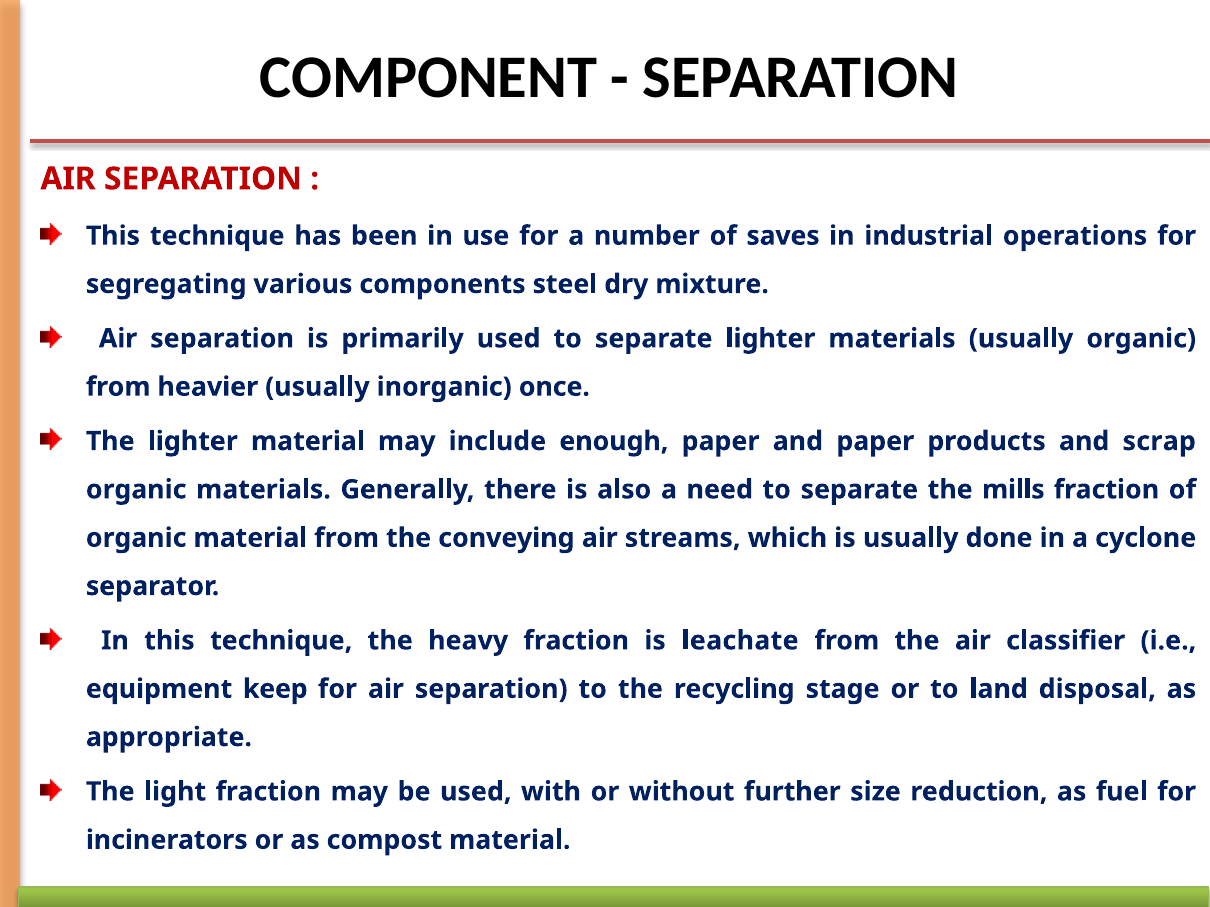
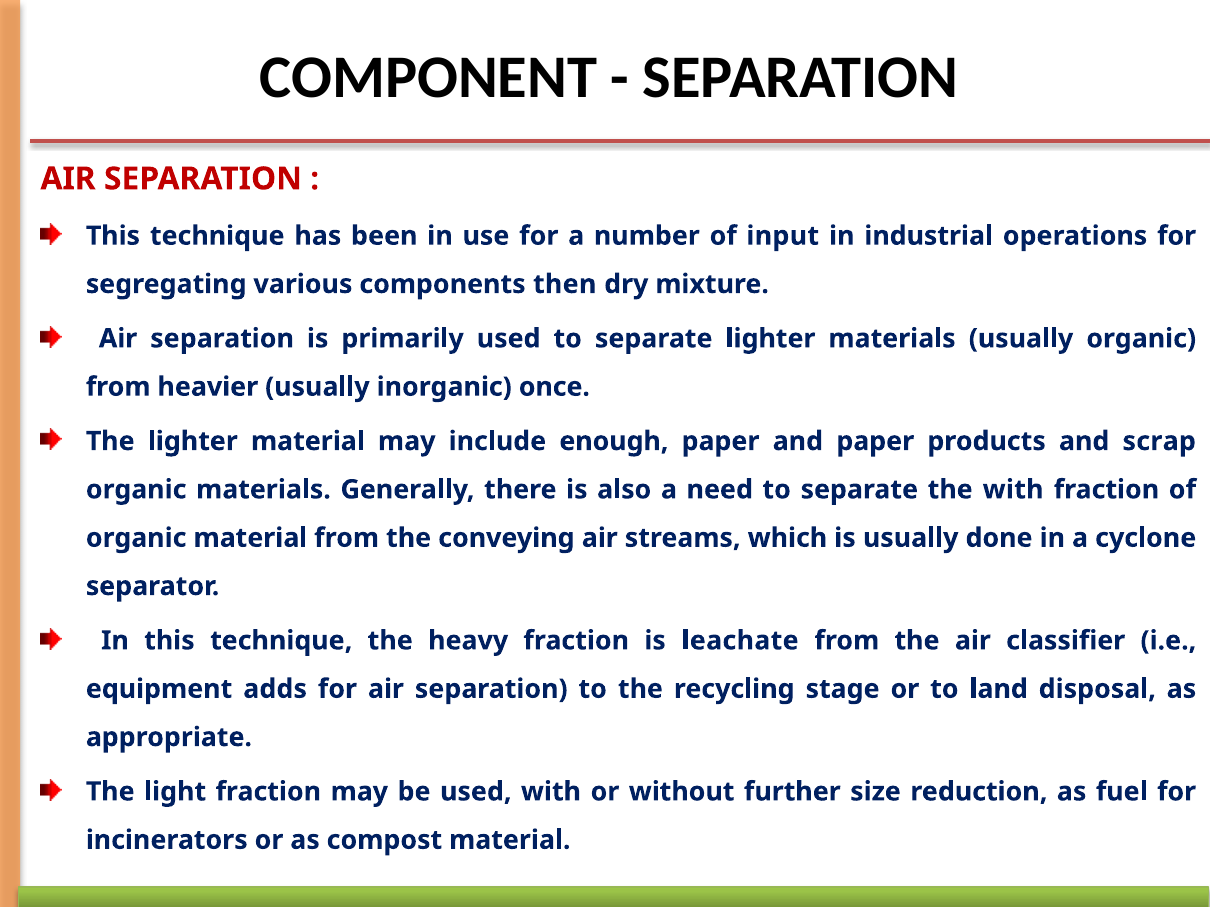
saves: saves -> input
steel: steel -> then
the mills: mills -> with
keep: keep -> adds
